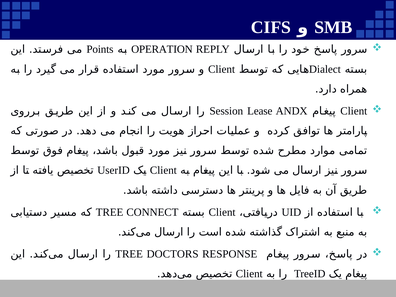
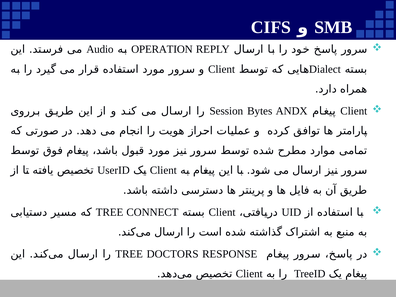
Points: Points -> Audio
Lease: Lease -> Bytes
